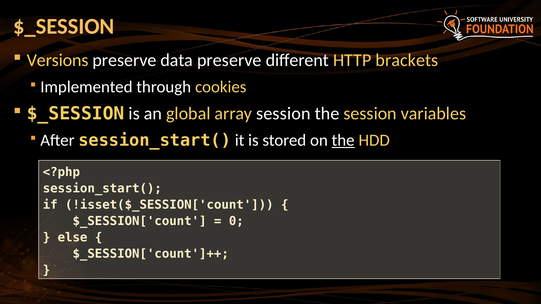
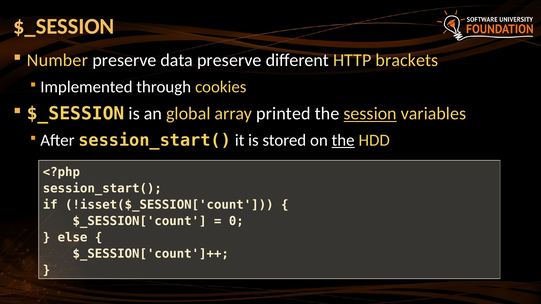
Versions: Versions -> Number
array session: session -> printed
session at (370, 114) underline: none -> present
